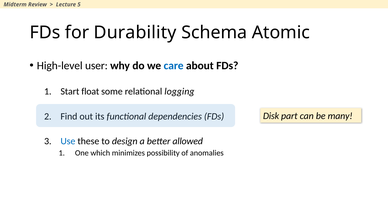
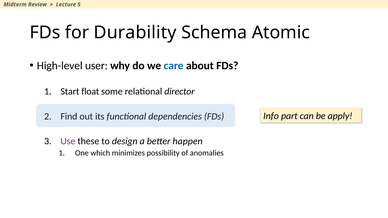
logging: logging -> director
Disk: Disk -> Info
many: many -> apply
Use colour: blue -> purple
allowed: allowed -> happen
